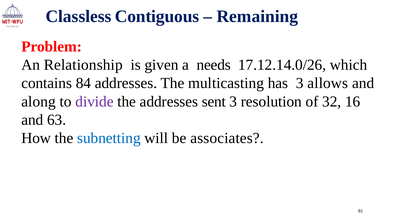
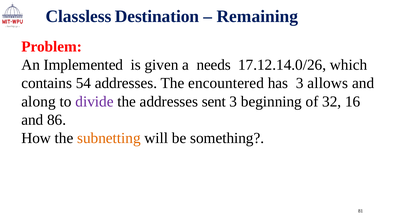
Contiguous: Contiguous -> Destination
Relationship: Relationship -> Implemented
84: 84 -> 54
multicasting: multicasting -> encountered
resolution: resolution -> beginning
63: 63 -> 86
subnetting colour: blue -> orange
associates: associates -> something
